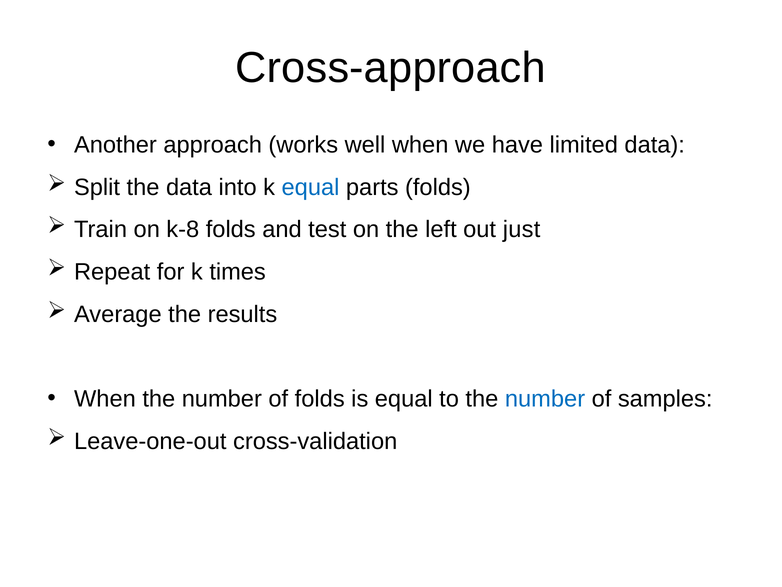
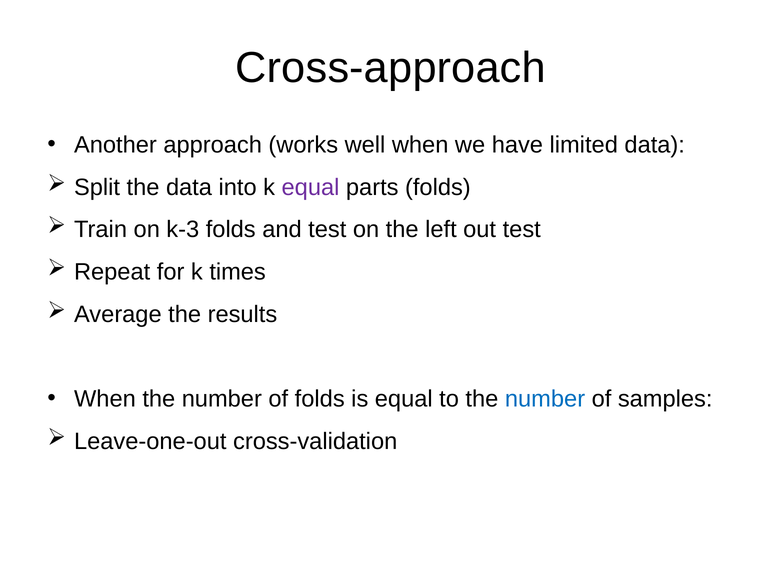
equal at (311, 187) colour: blue -> purple
k-8: k-8 -> k-3
out just: just -> test
